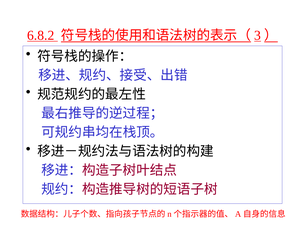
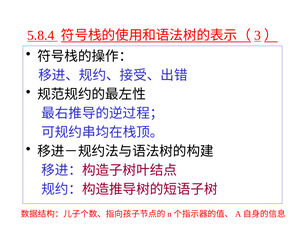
6.8.2: 6.8.2 -> 5.8.4
